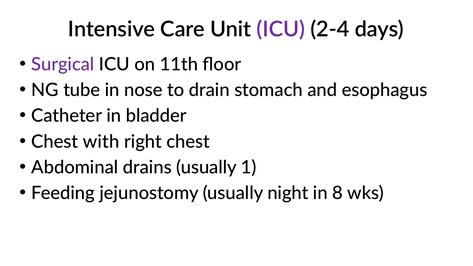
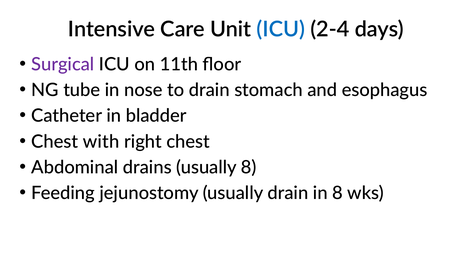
ICU at (281, 29) colour: purple -> blue
usually 1: 1 -> 8
usually night: night -> drain
